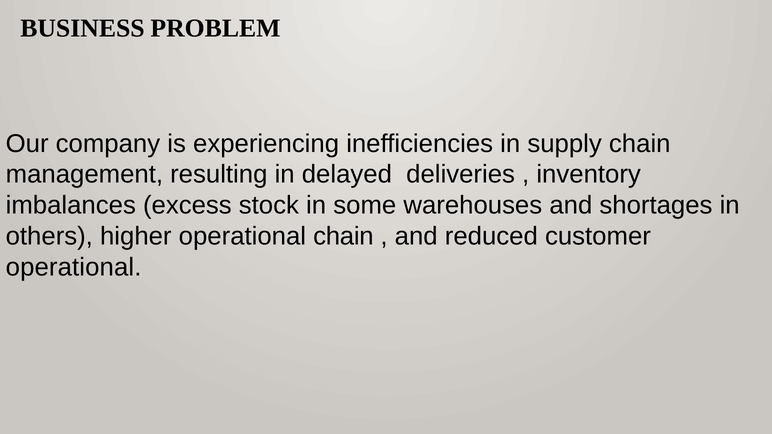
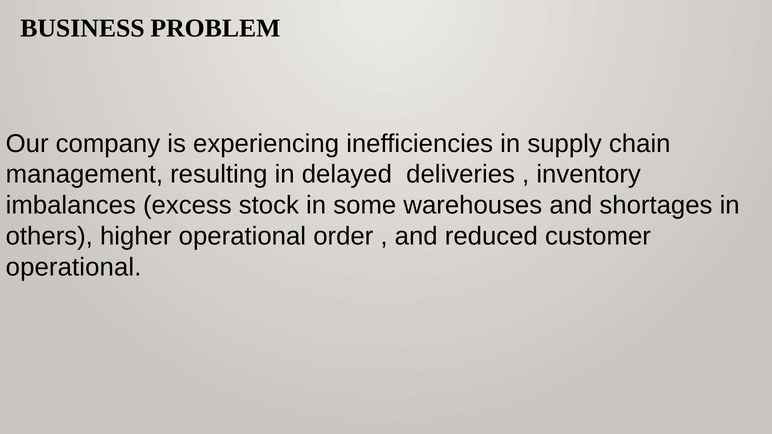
operational chain: chain -> order
